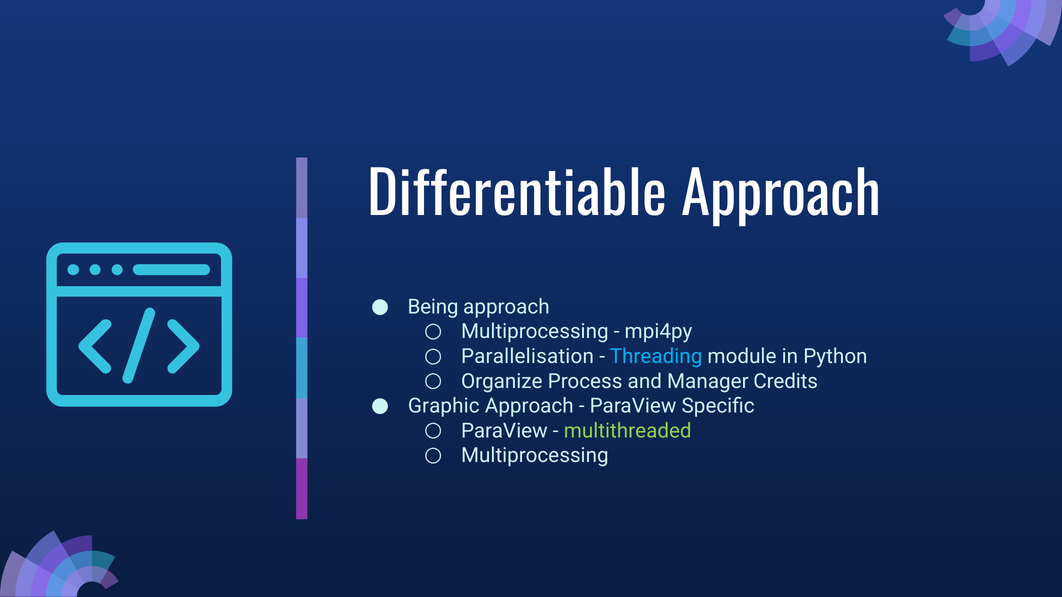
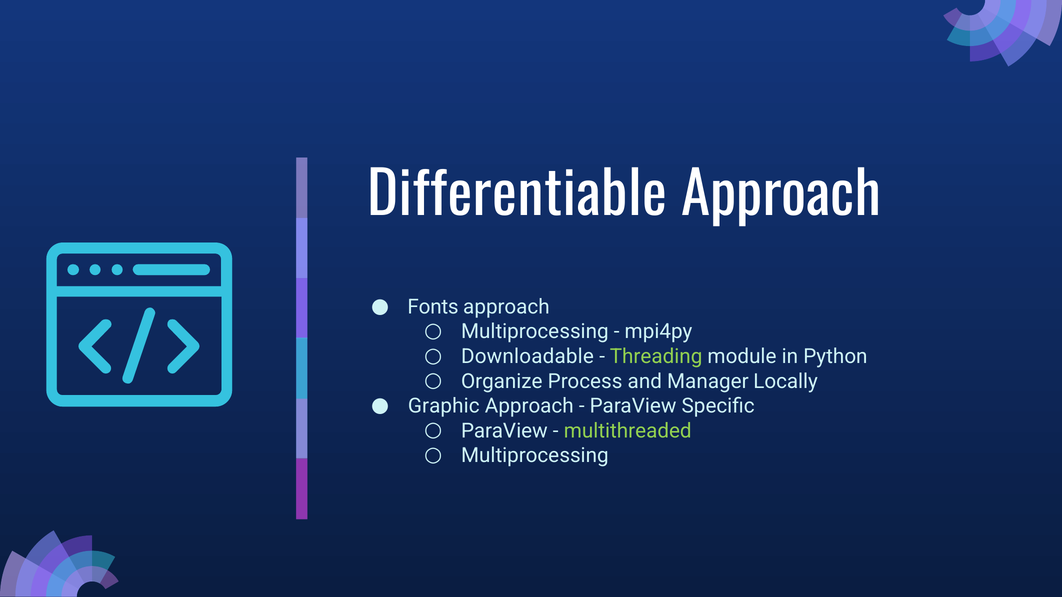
Being: Being -> Fonts
Parallelisation: Parallelisation -> Downloadable
Threading colour: light blue -> light green
Credits: Credits -> Locally
